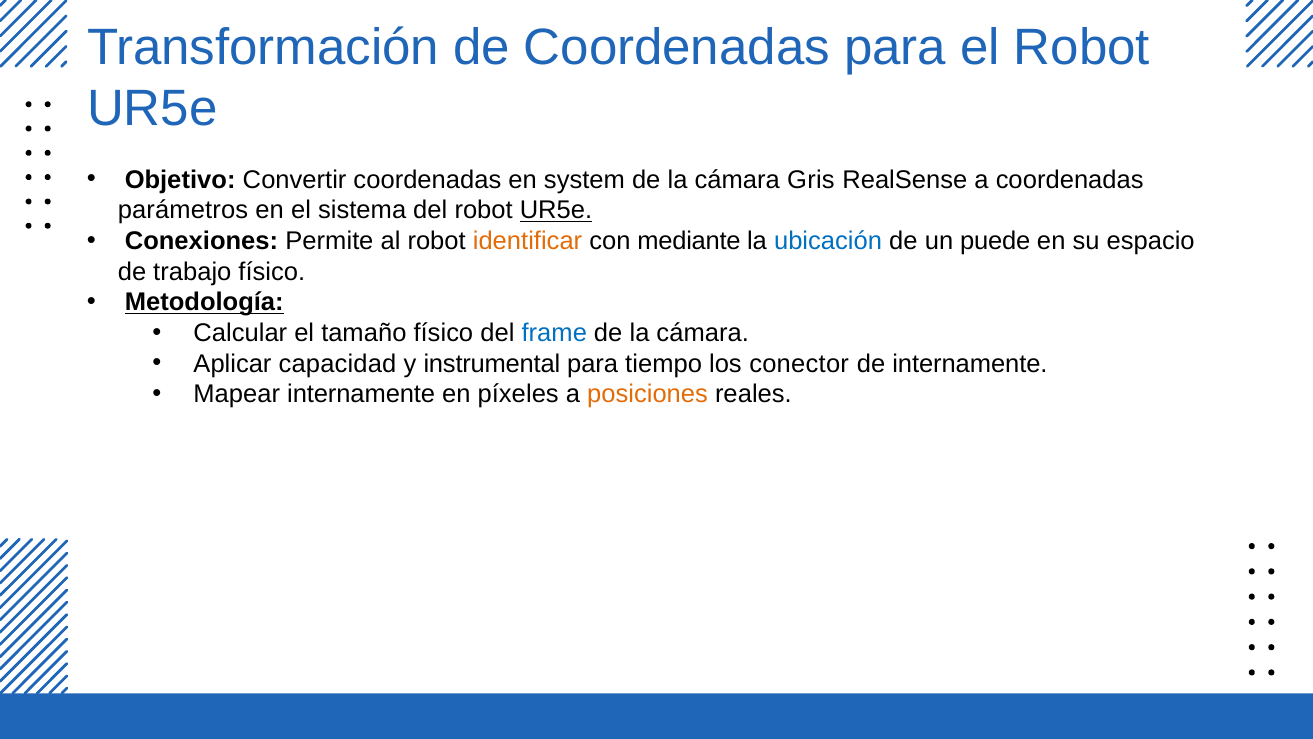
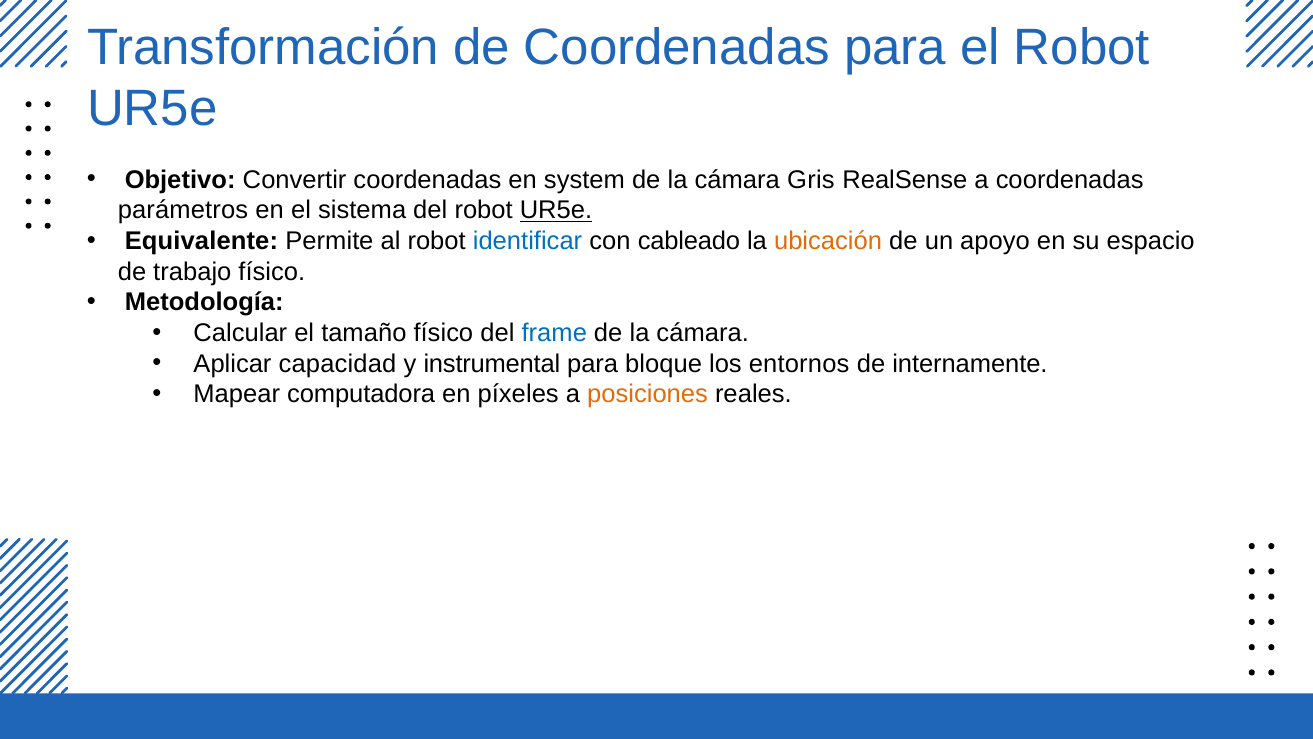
Conexiones: Conexiones -> Equivalente
identificar colour: orange -> blue
mediante: mediante -> cableado
ubicación colour: blue -> orange
puede: puede -> apoyo
Metodología underline: present -> none
tiempo: tiempo -> bloque
conector: conector -> entornos
Mapear internamente: internamente -> computadora
